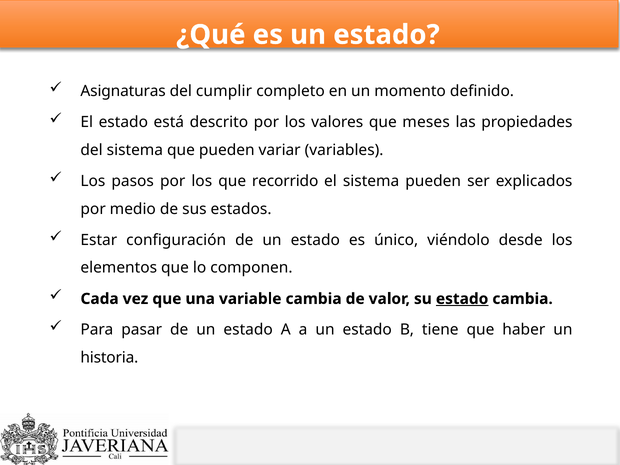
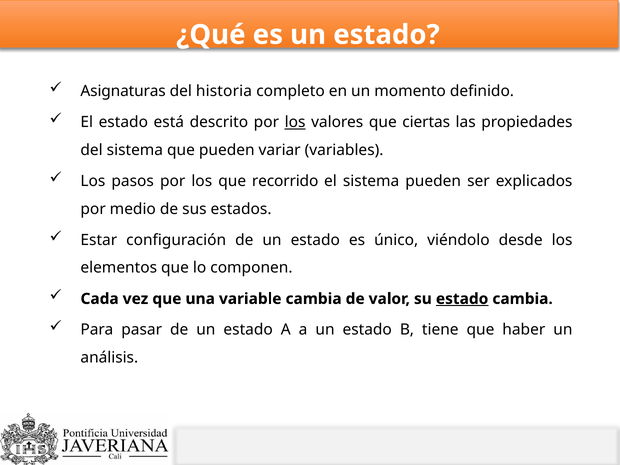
cumplir: cumplir -> historia
los at (295, 122) underline: none -> present
meses: meses -> ciertas
historia: historia -> análisis
